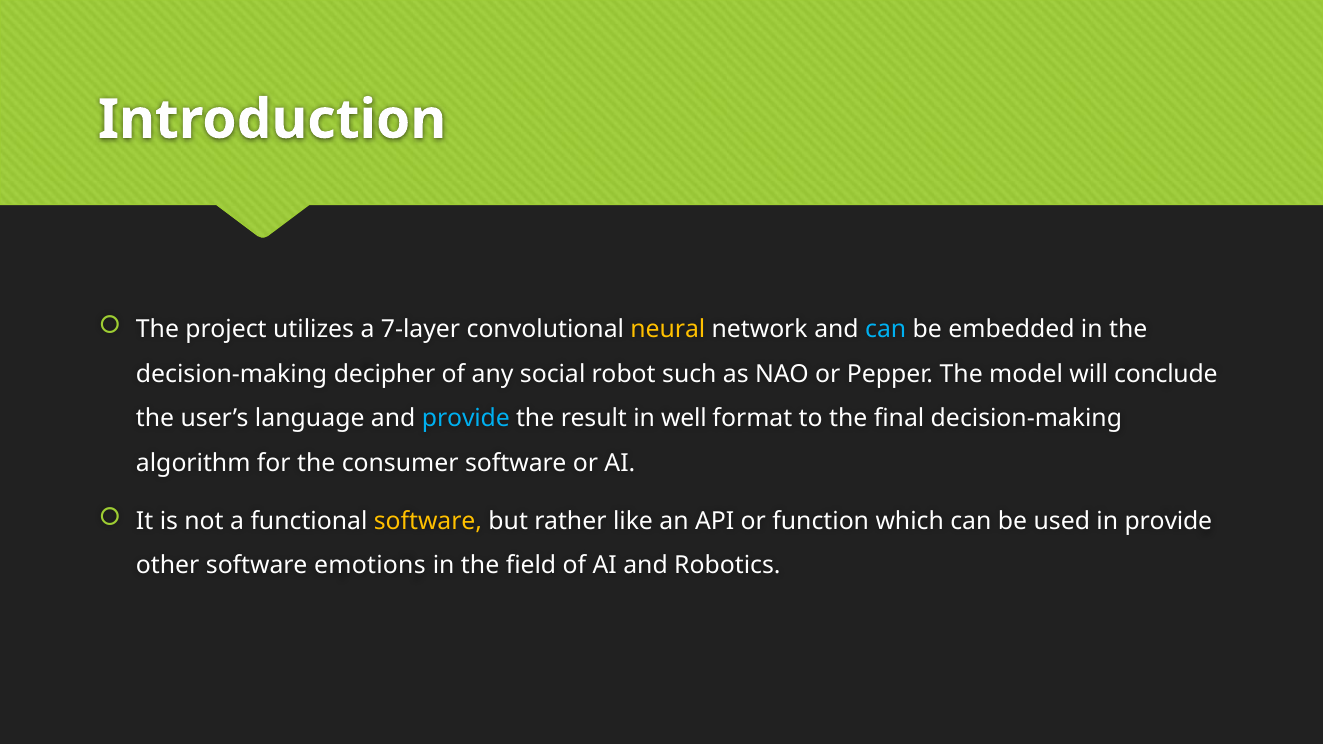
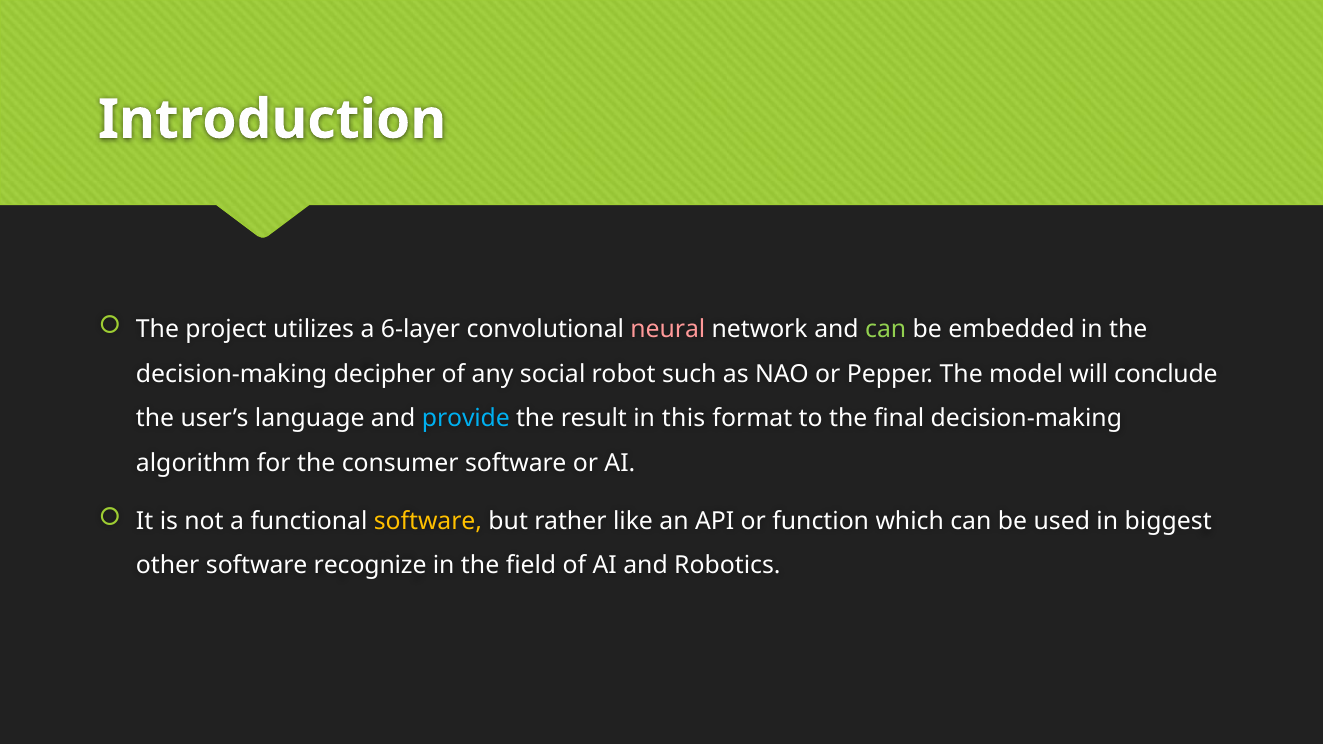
7-layer: 7-layer -> 6-layer
neural colour: yellow -> pink
can at (886, 329) colour: light blue -> light green
well: well -> this
in provide: provide -> biggest
emotions: emotions -> recognize
